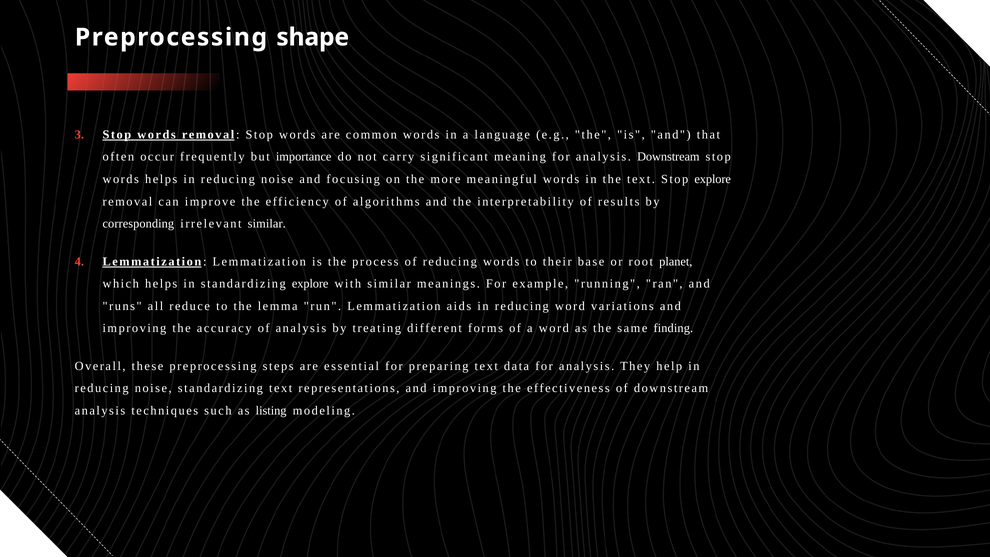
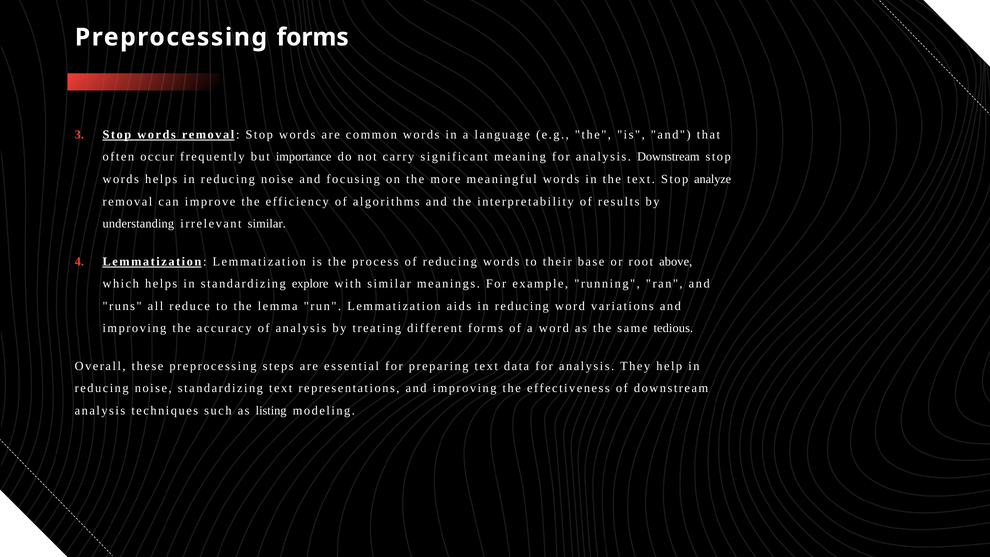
Preprocessing shape: shape -> forms
Stop explore: explore -> analyze
corresponding: corresponding -> understanding
planet: planet -> above
finding: finding -> tedious
